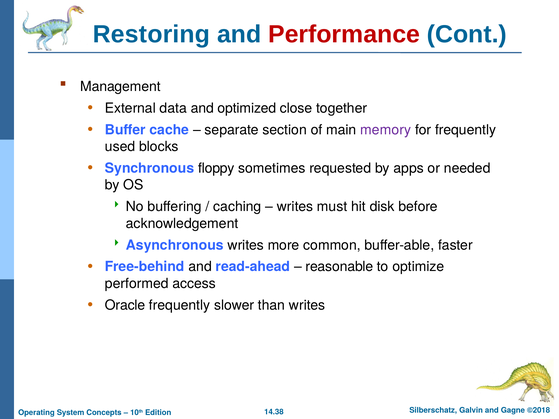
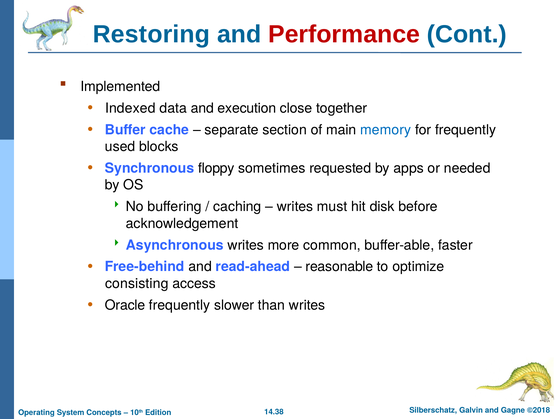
Management: Management -> Implemented
External: External -> Indexed
optimized: optimized -> execution
memory colour: purple -> blue
performed: performed -> consisting
